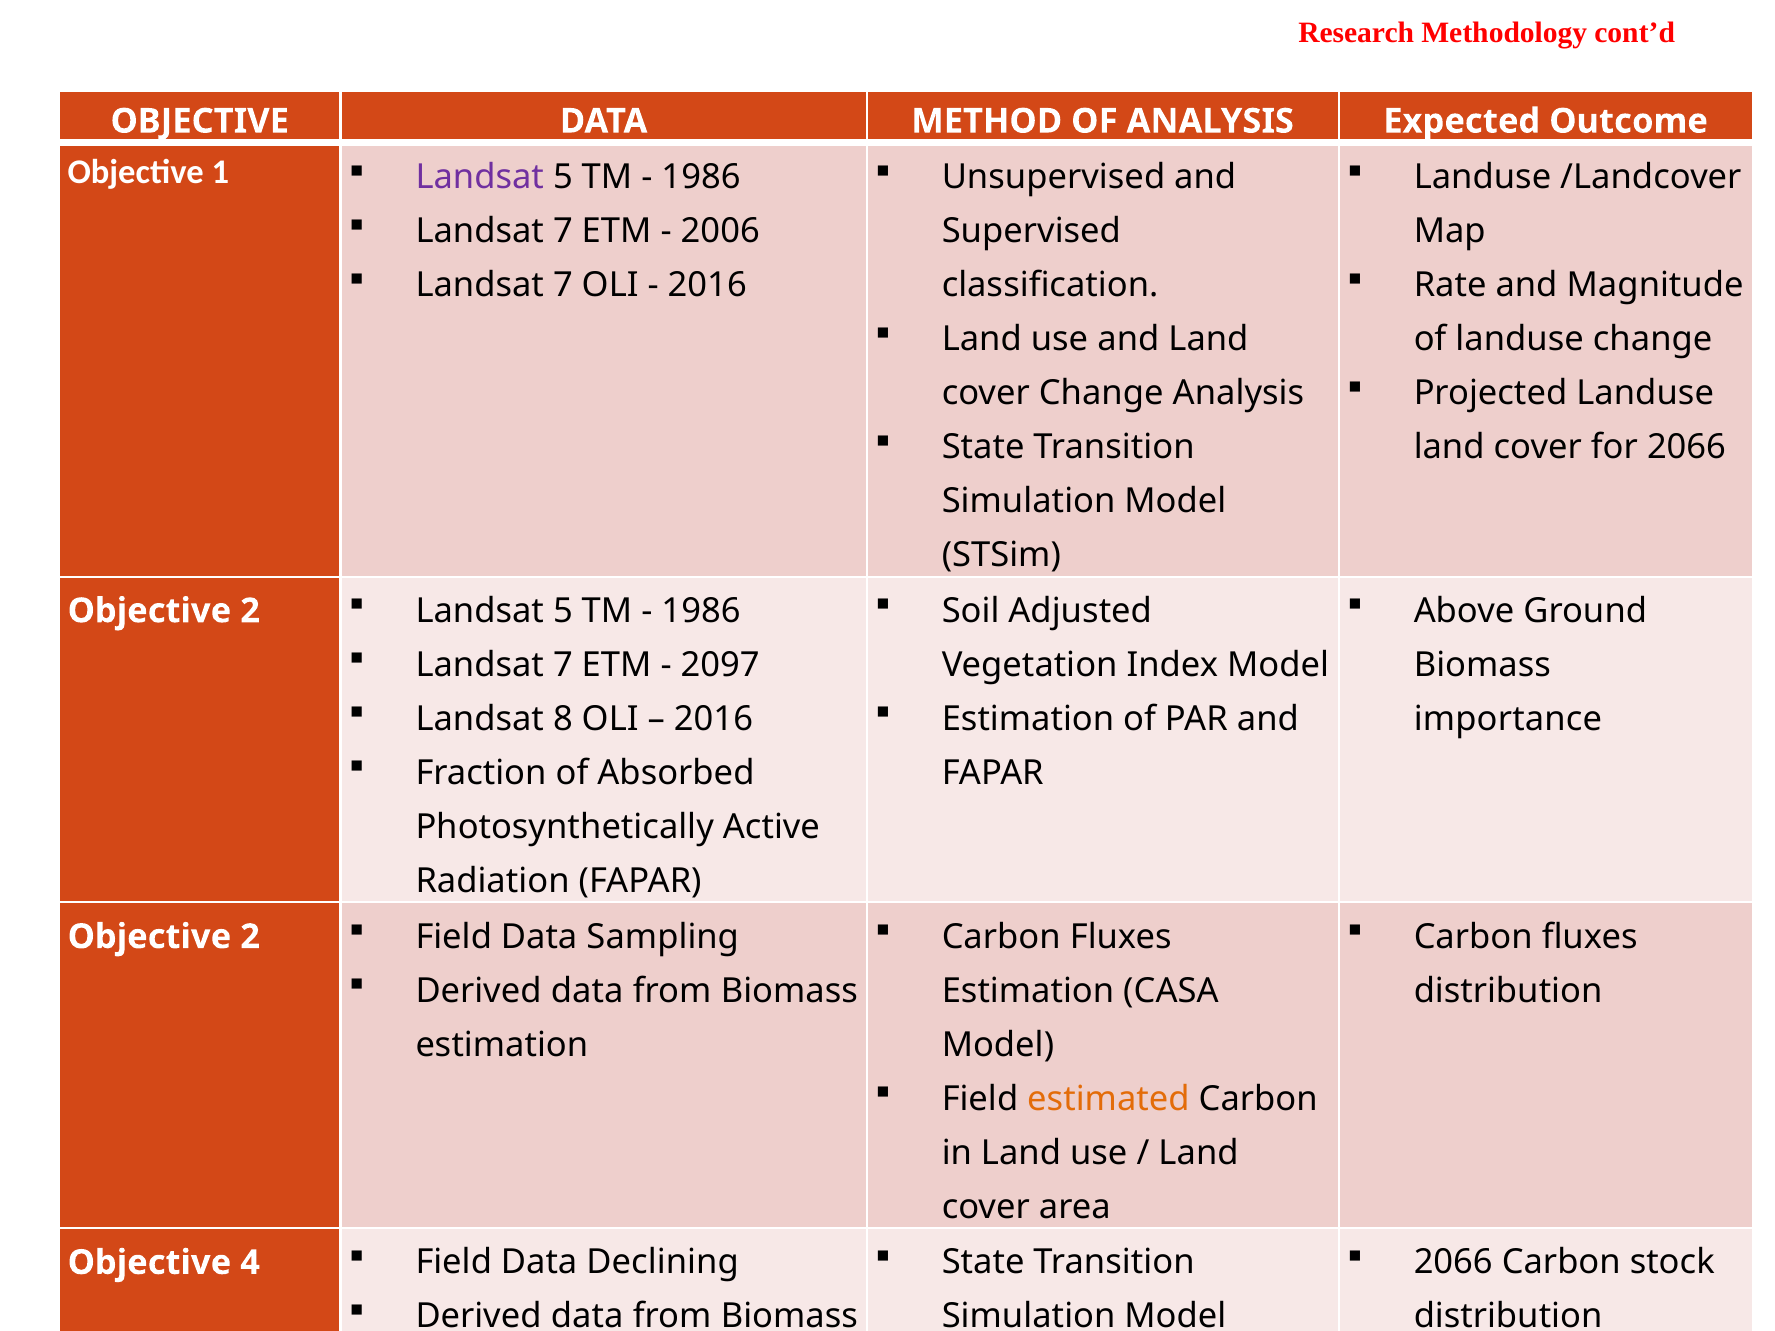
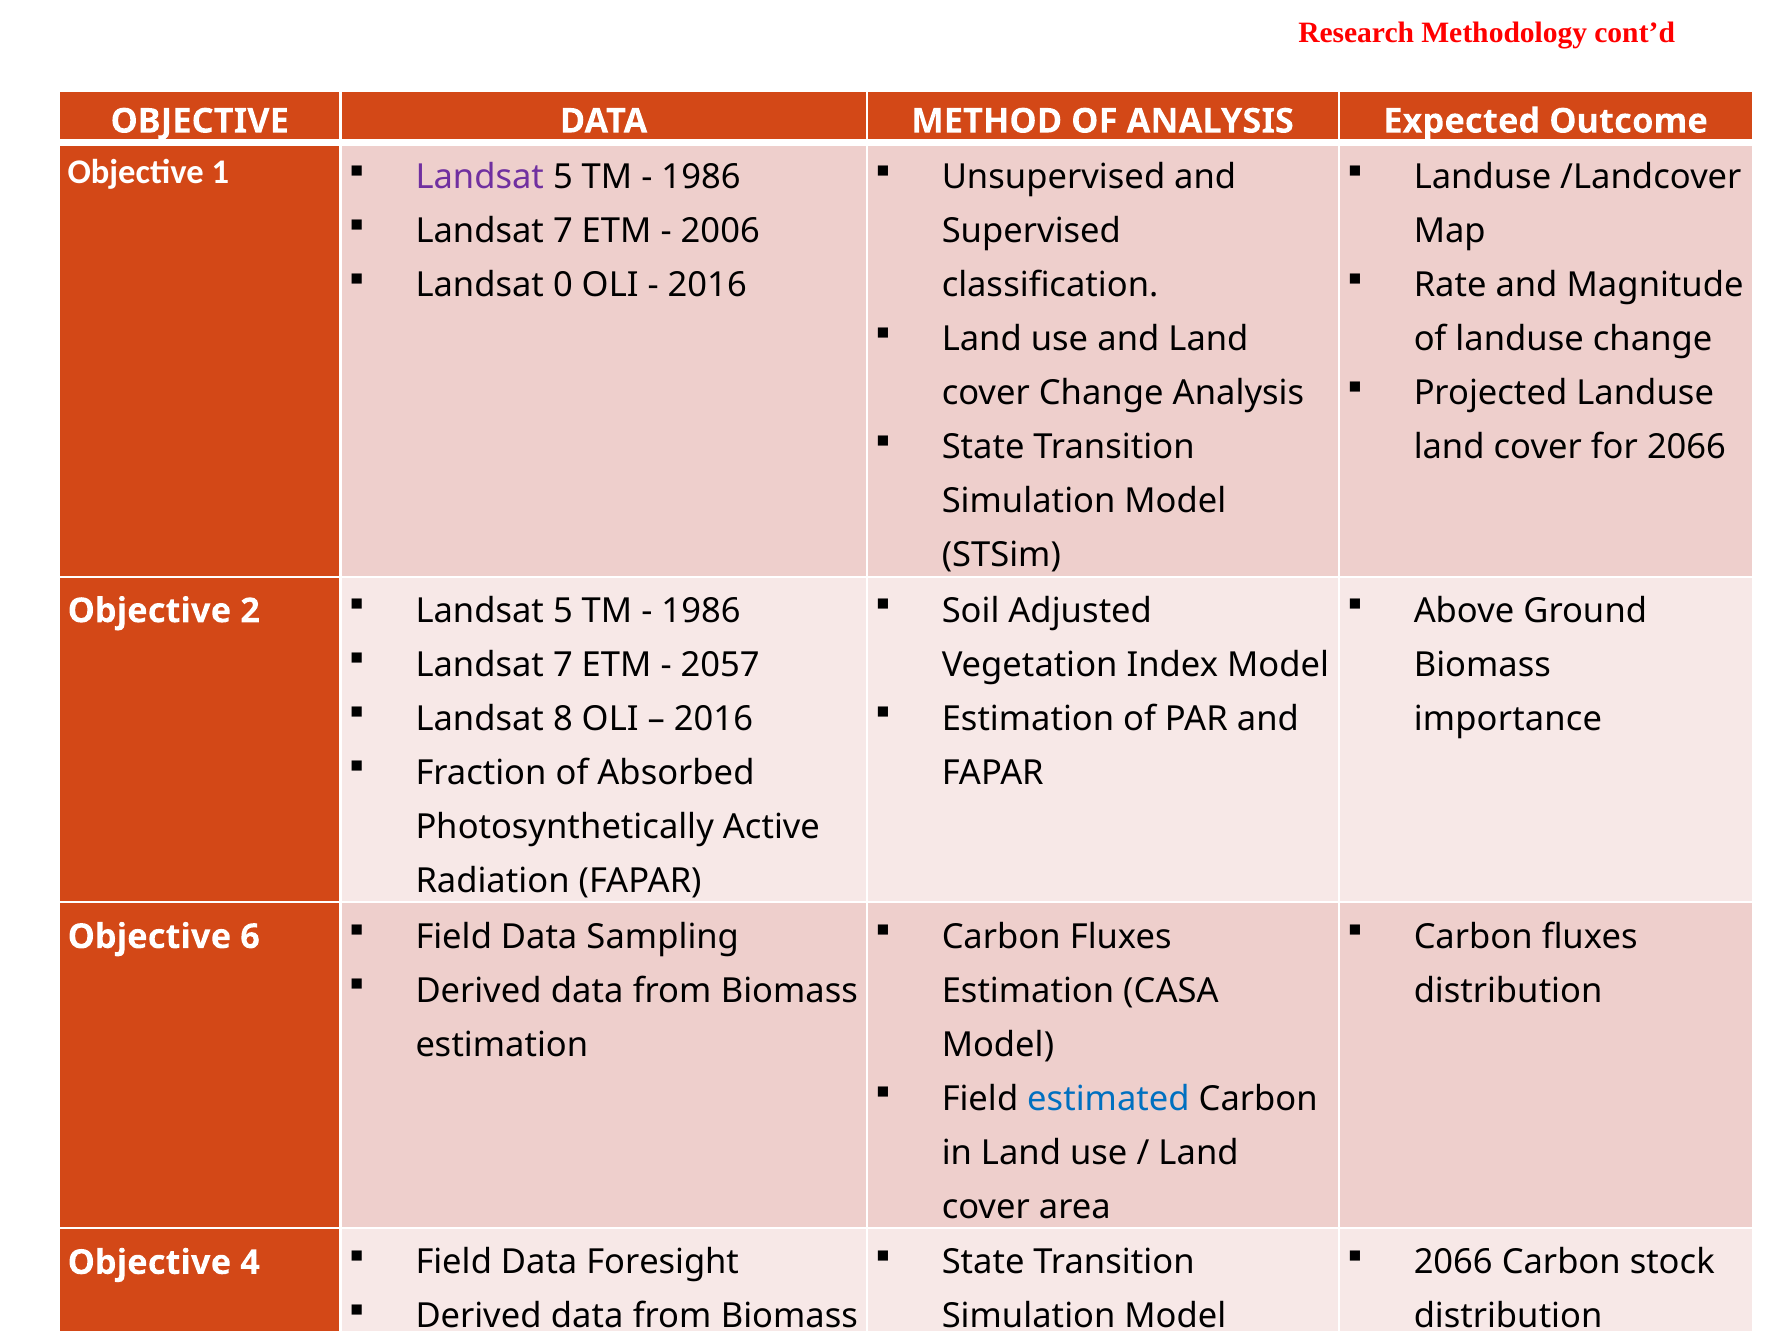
7 at (563, 285): 7 -> 0
2097: 2097 -> 2057
2 at (250, 937): 2 -> 6
estimated colour: orange -> blue
Declining: Declining -> Foresight
